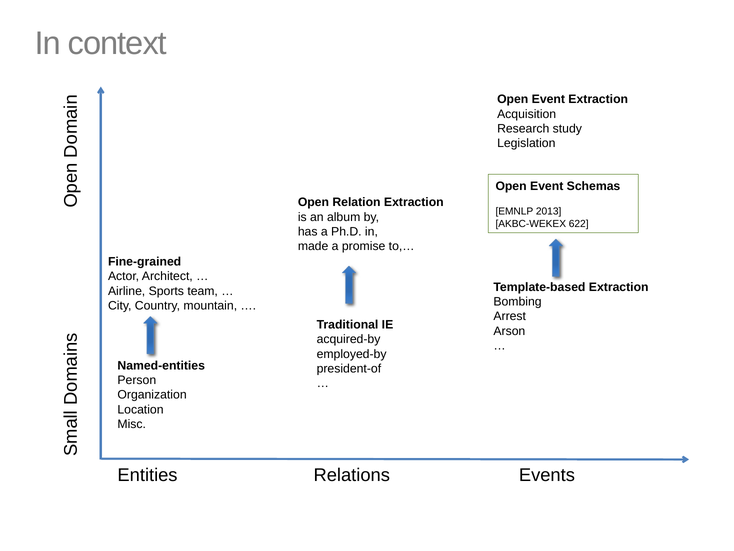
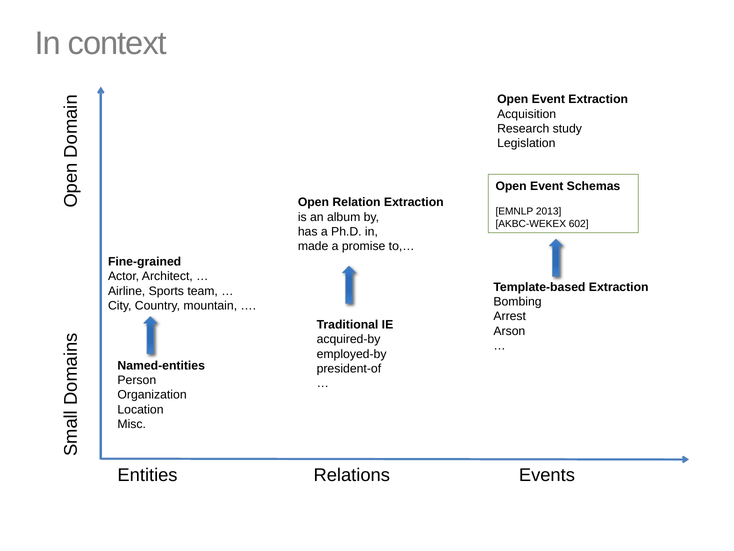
622: 622 -> 602
